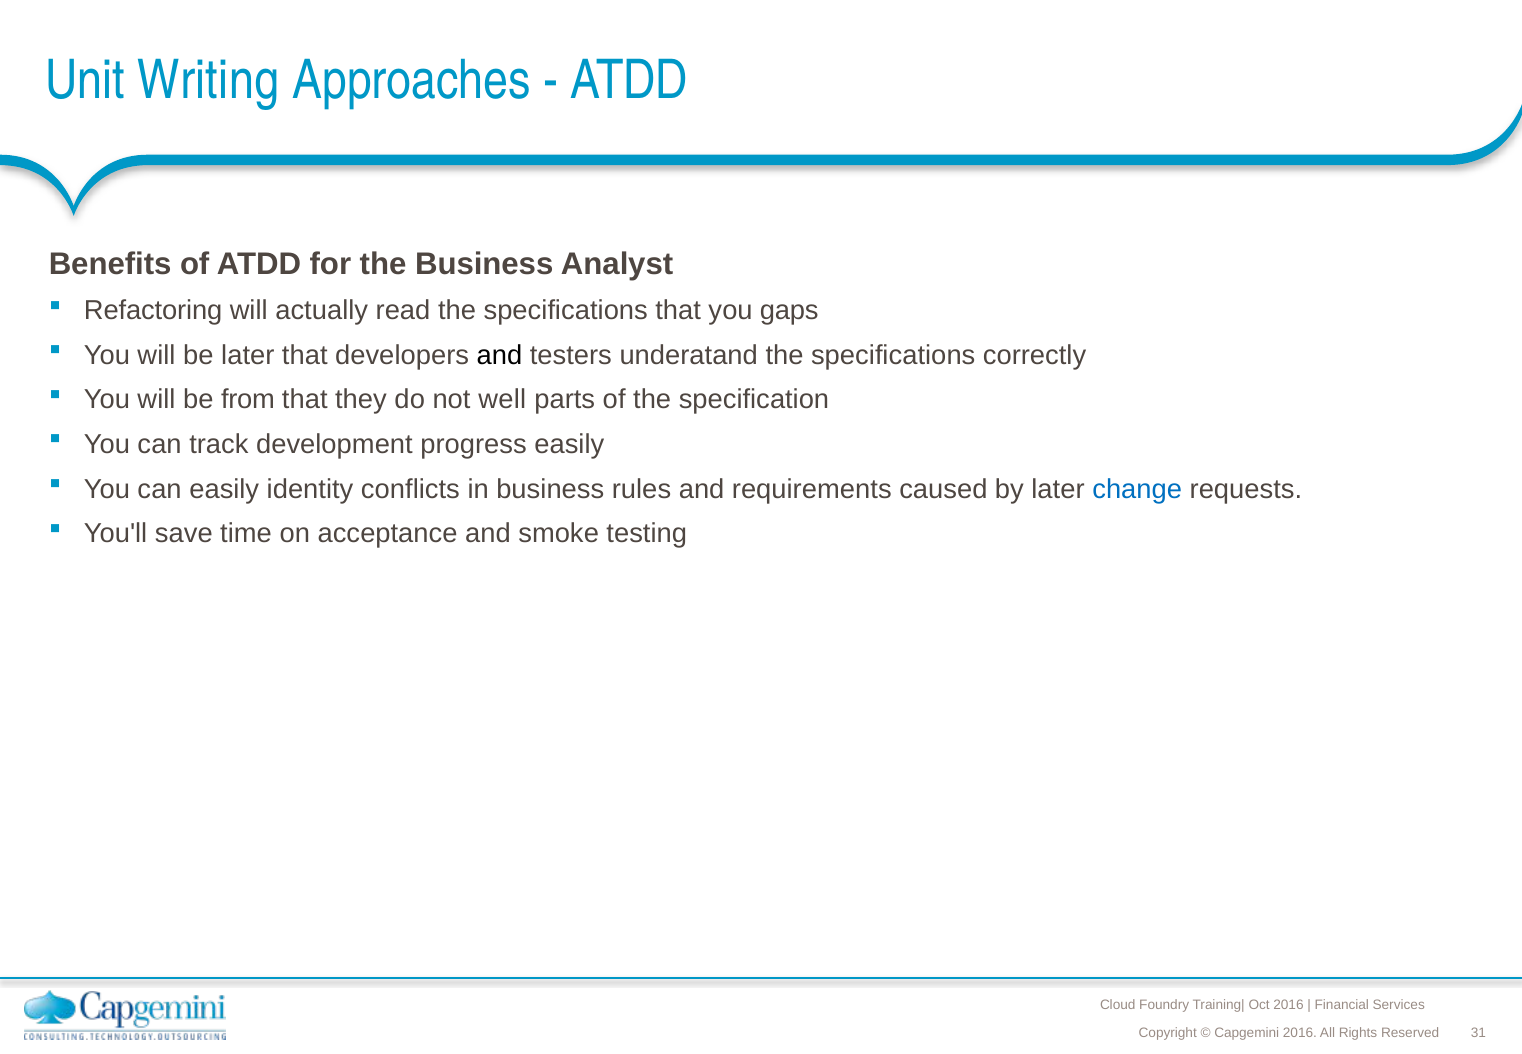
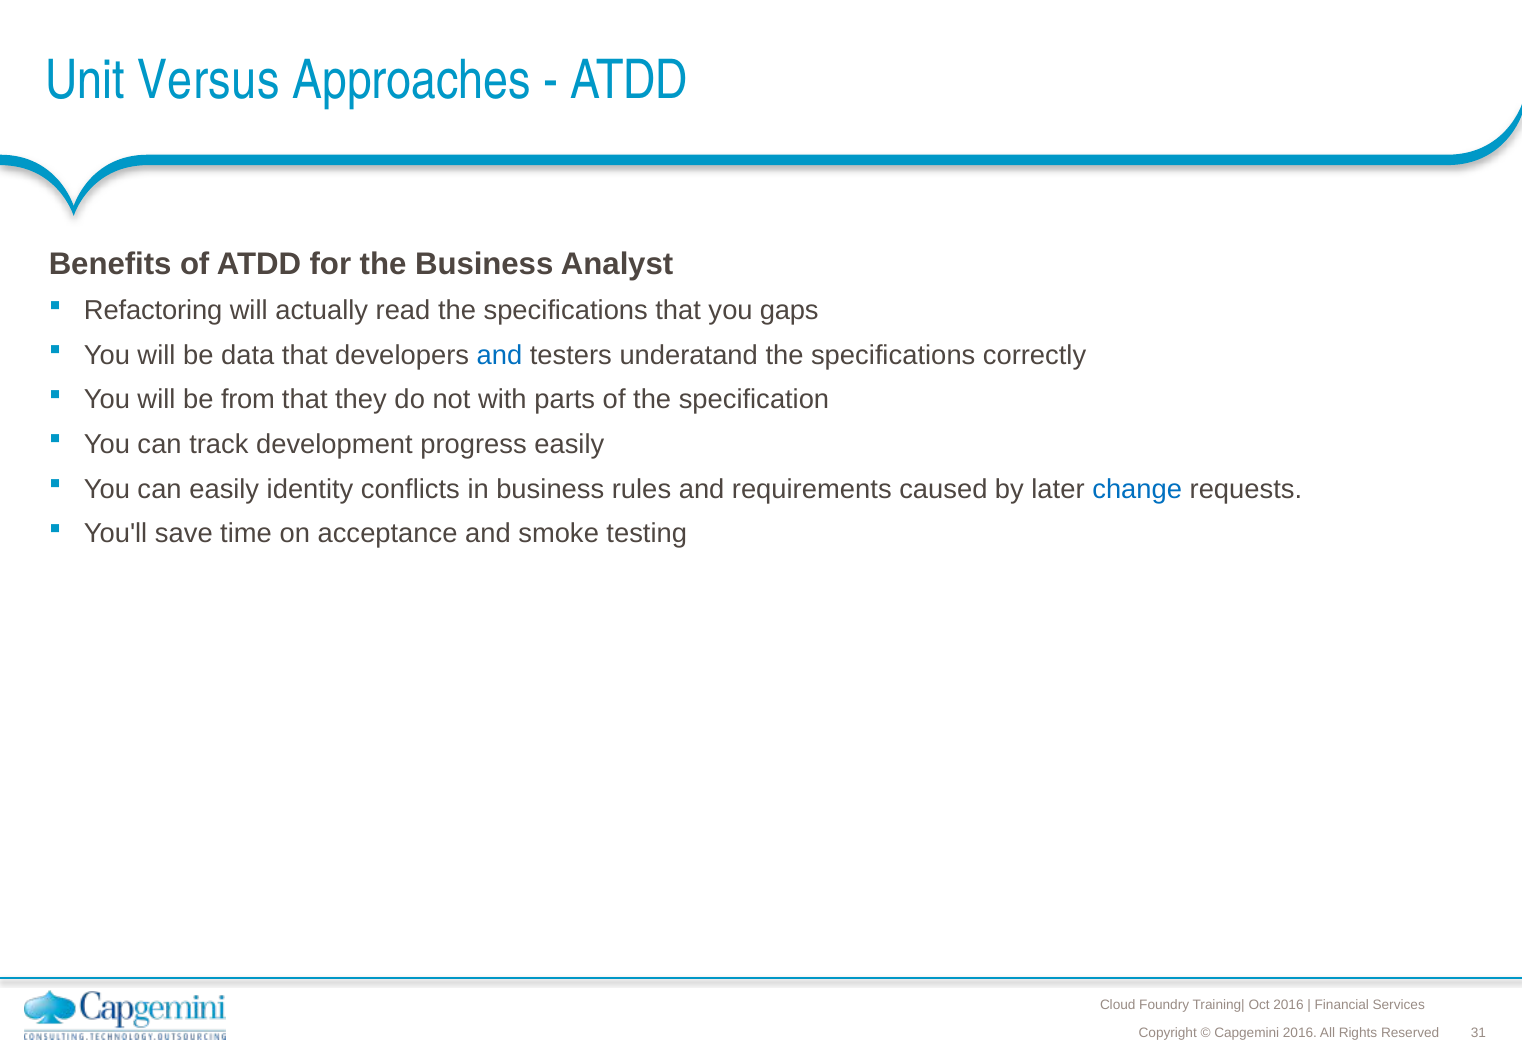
Writing: Writing -> Versus
be later: later -> data
and at (499, 355) colour: black -> blue
well: well -> with
